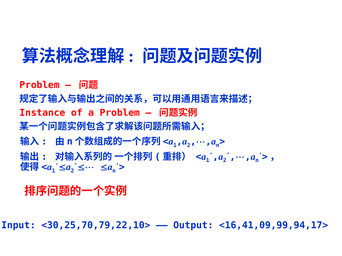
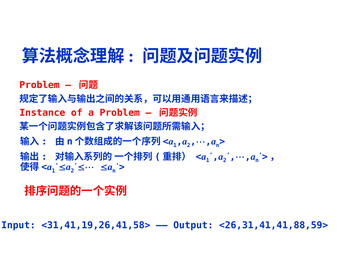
<30,25,70,79,22,10>: <30,25,70,79,22,10> -> <31,41,19,26,41,58>
<16,41,09,99,94,17>: <16,41,09,99,94,17> -> <26,31,41,41,88,59>
